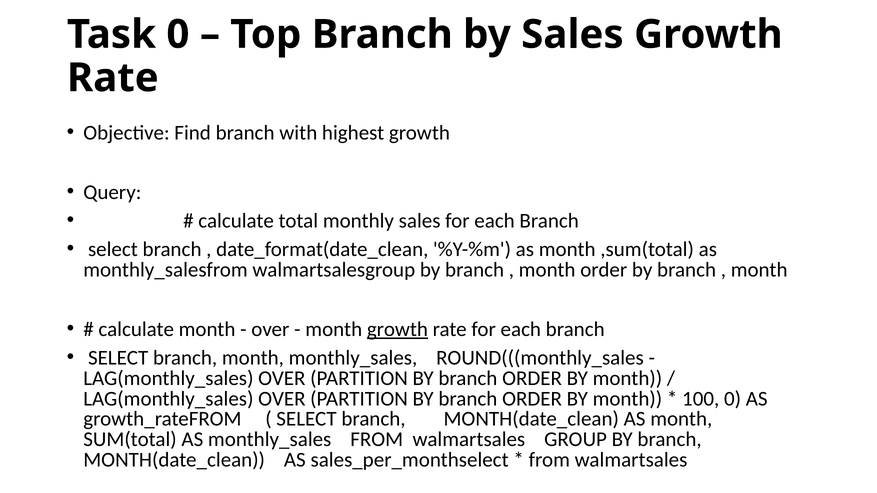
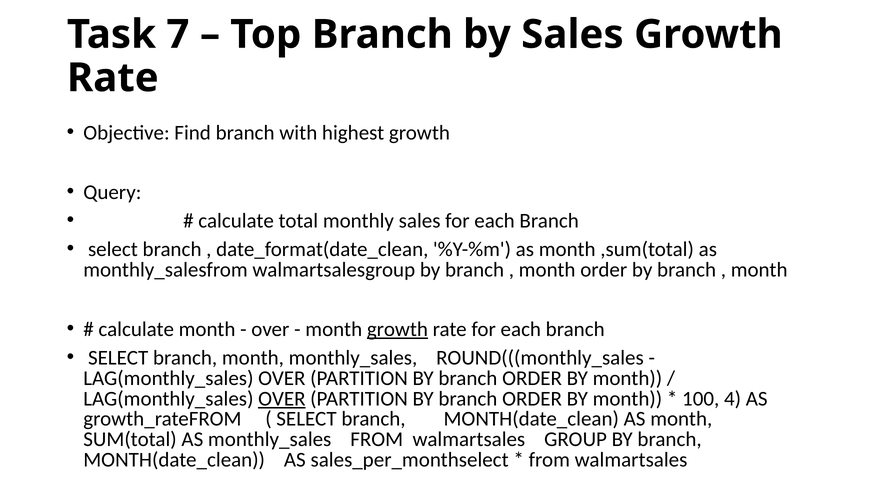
Task 0: 0 -> 7
OVER at (282, 399) underline: none -> present
100 0: 0 -> 4
